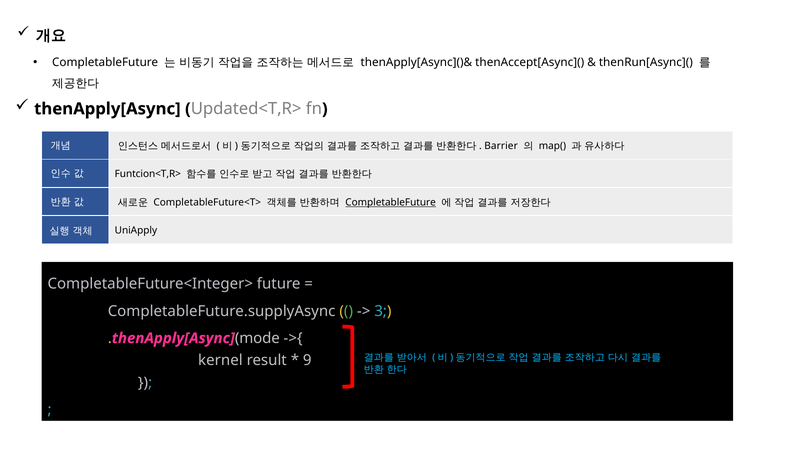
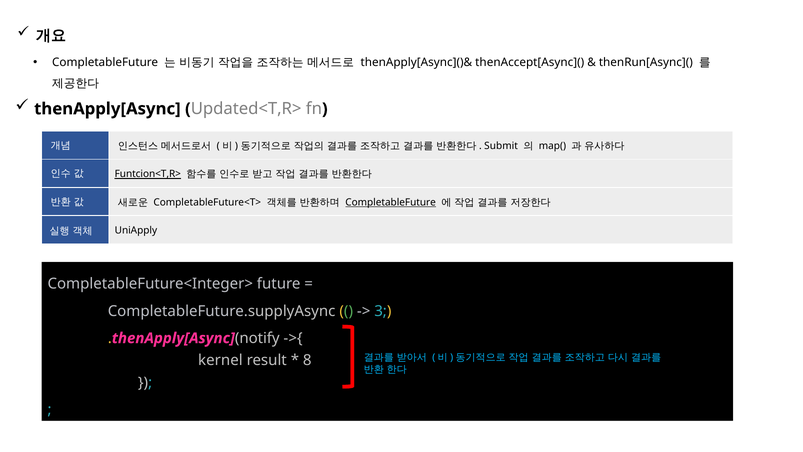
Barrier: Barrier -> Submit
Funtcion<T,R> underline: none -> present
mode: mode -> notify
9: 9 -> 8
